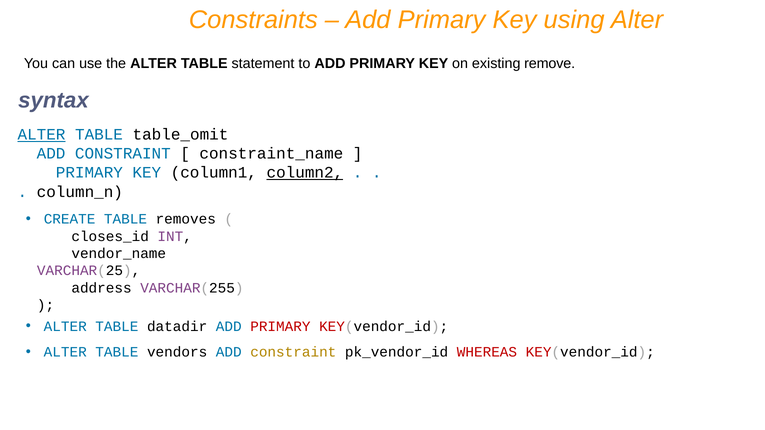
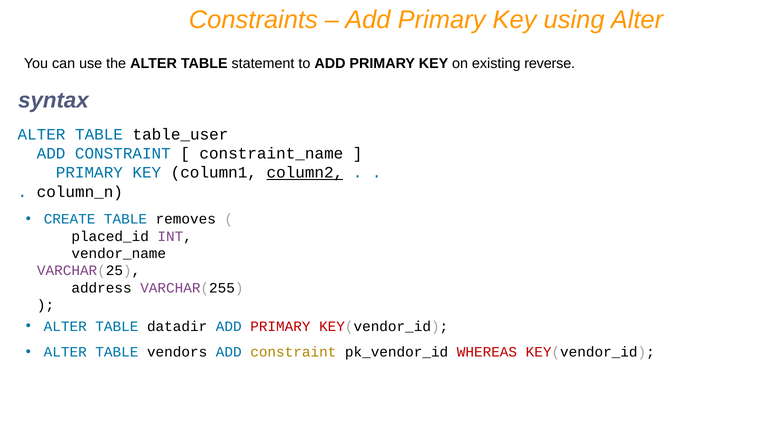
remove: remove -> reverse
ALTER at (42, 135) underline: present -> none
table_omit: table_omit -> table_user
closes_id: closes_id -> placed_id
